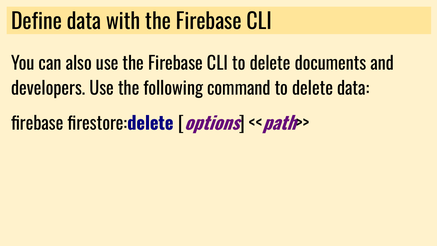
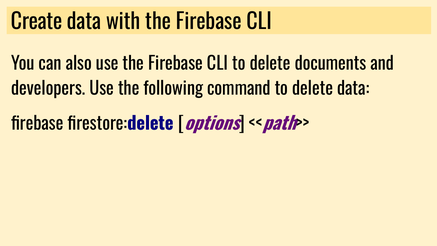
Define: Define -> Create
